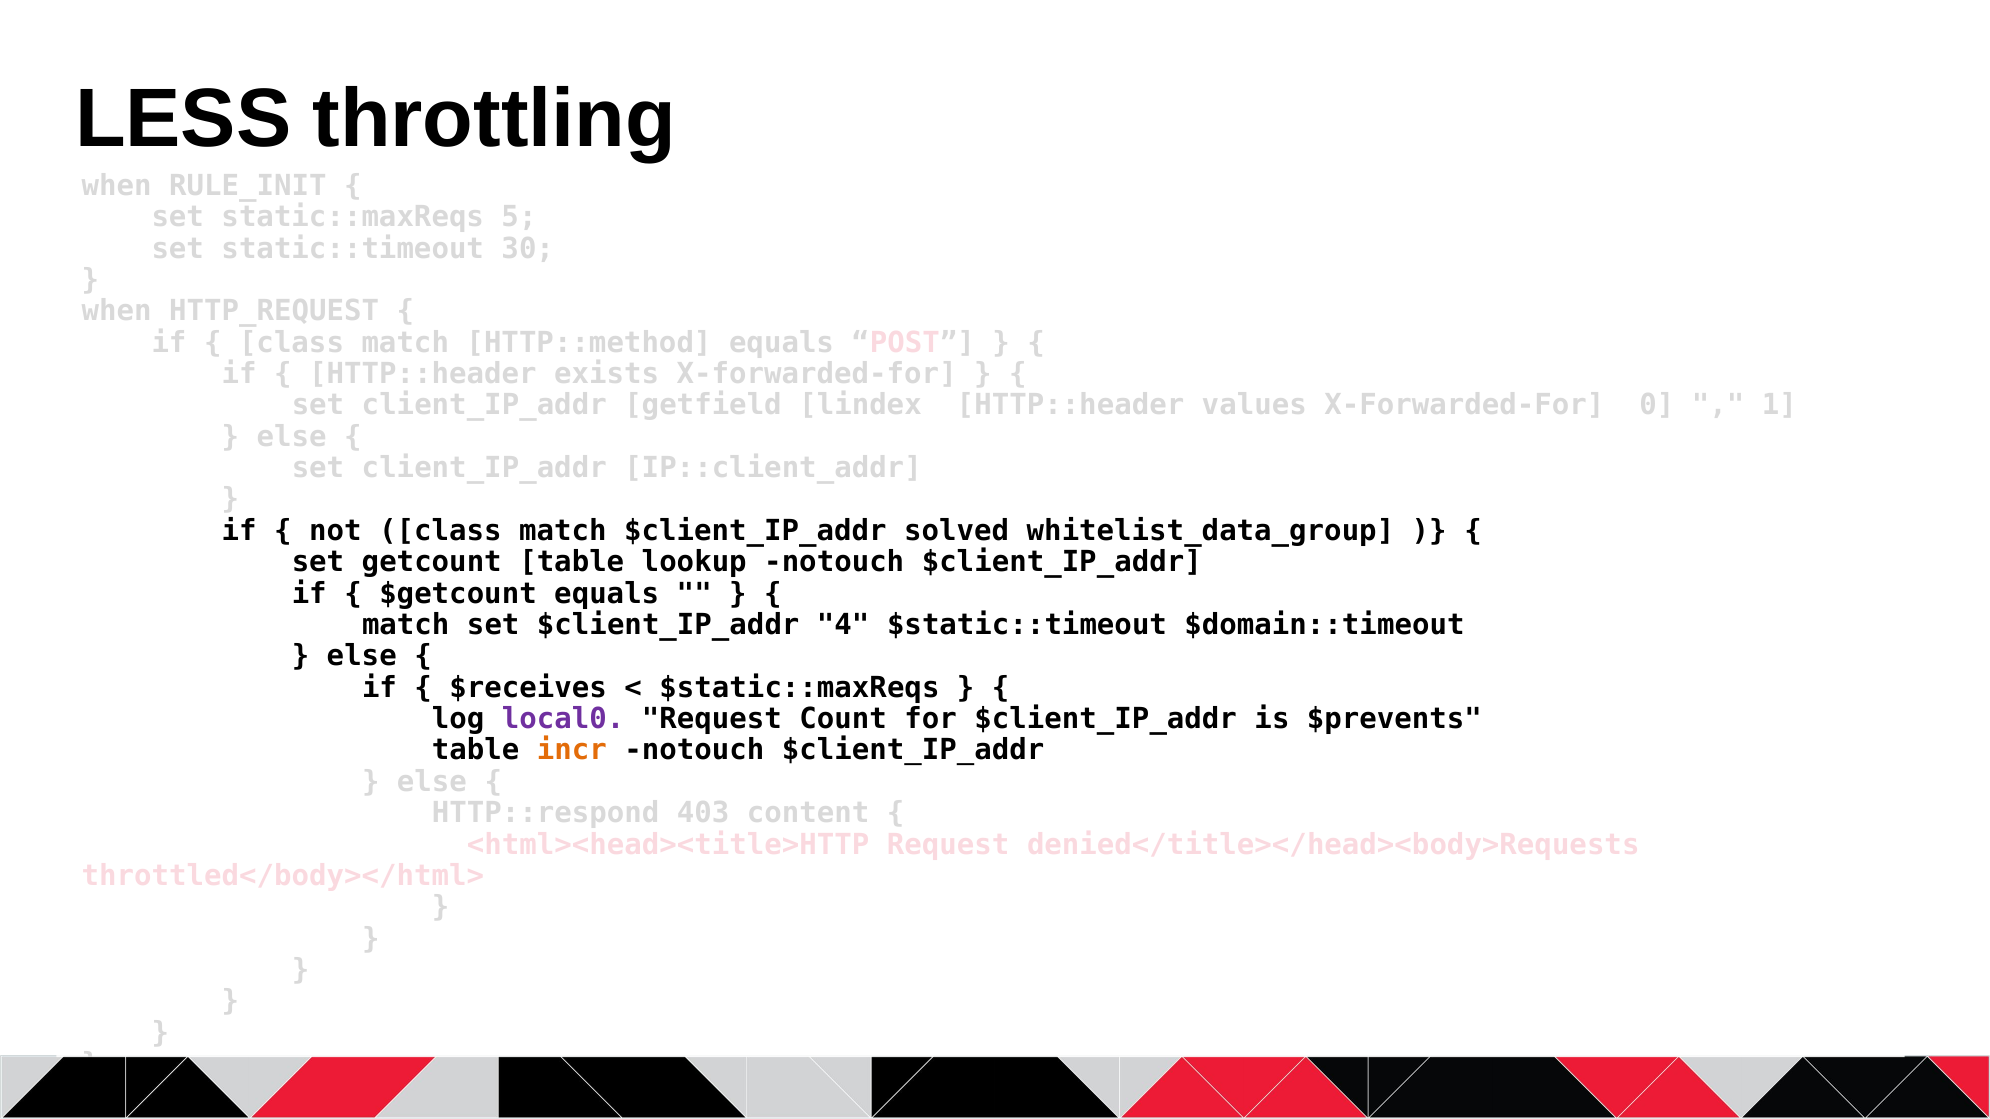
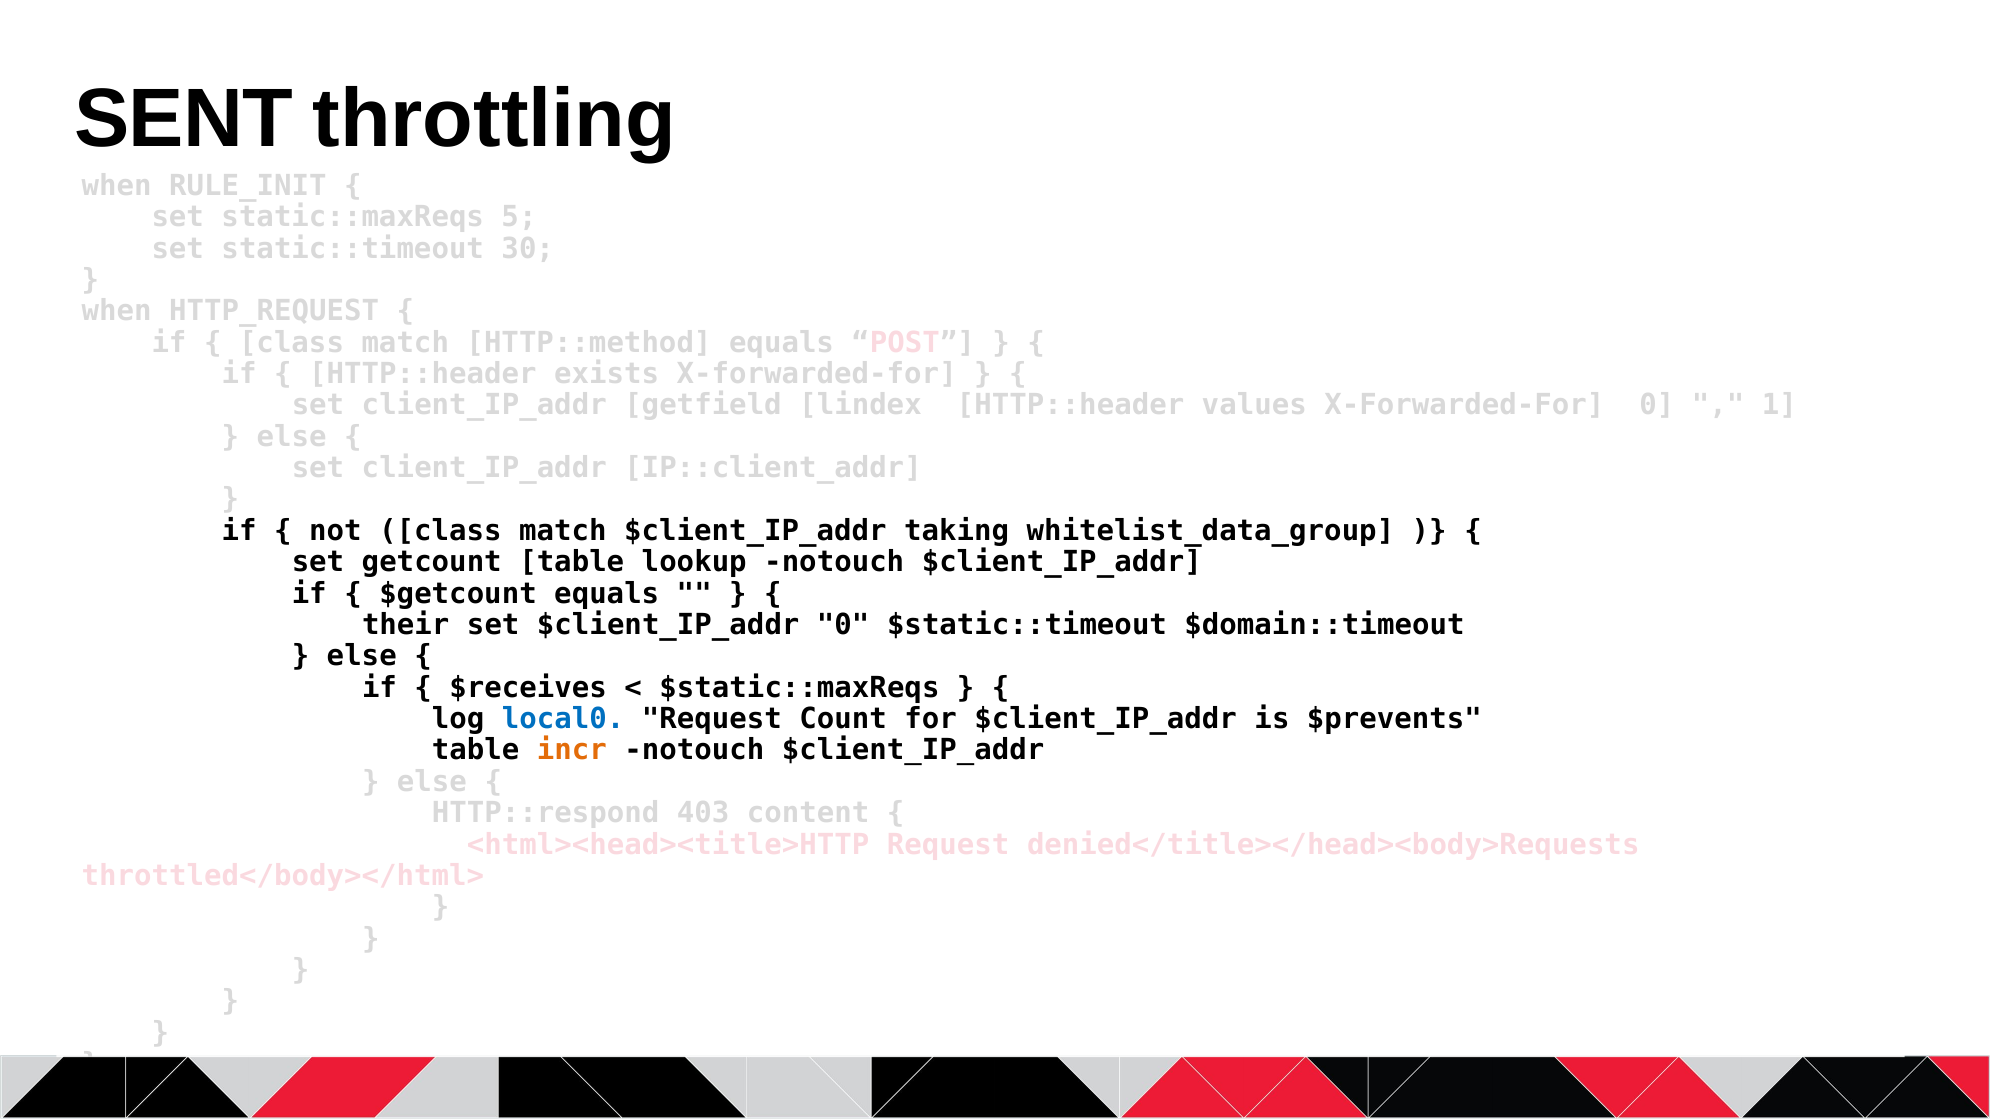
LESS: LESS -> SENT
solved: solved -> taking
match at (406, 625): match -> their
$client_IP_addr 4: 4 -> 0
local0 colour: purple -> blue
